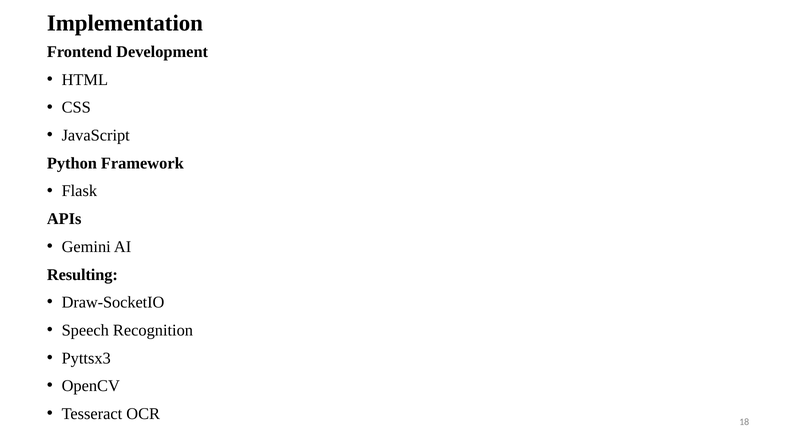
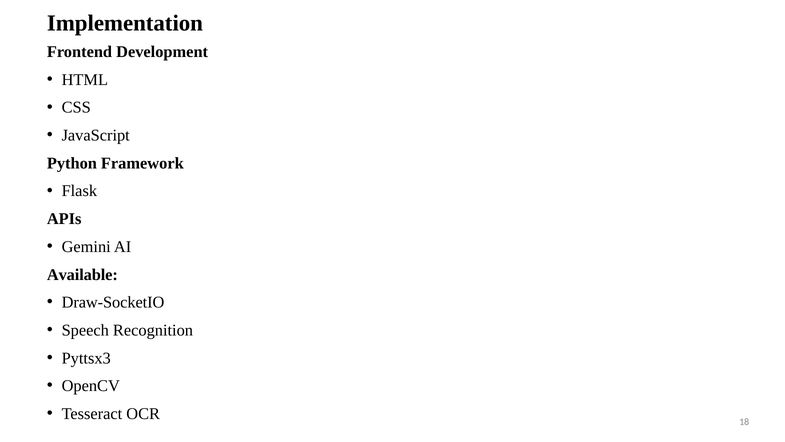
Resulting: Resulting -> Available
